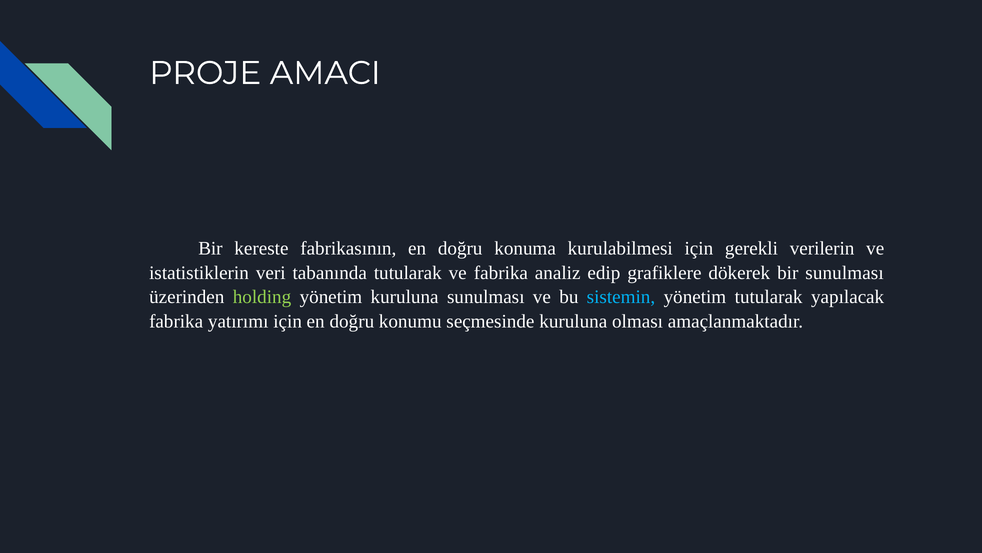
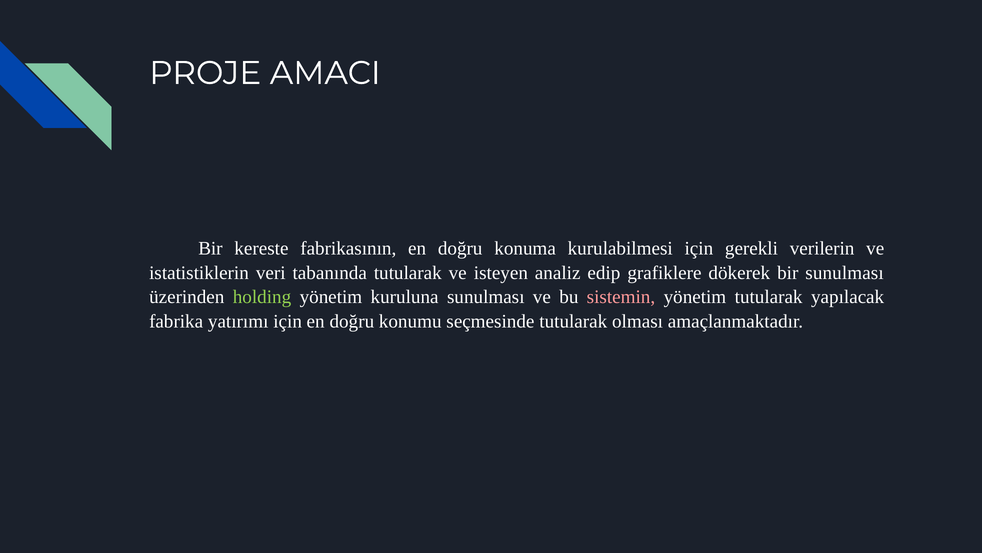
ve fabrika: fabrika -> isteyen
sistemin colour: light blue -> pink
seçmesinde kuruluna: kuruluna -> tutularak
